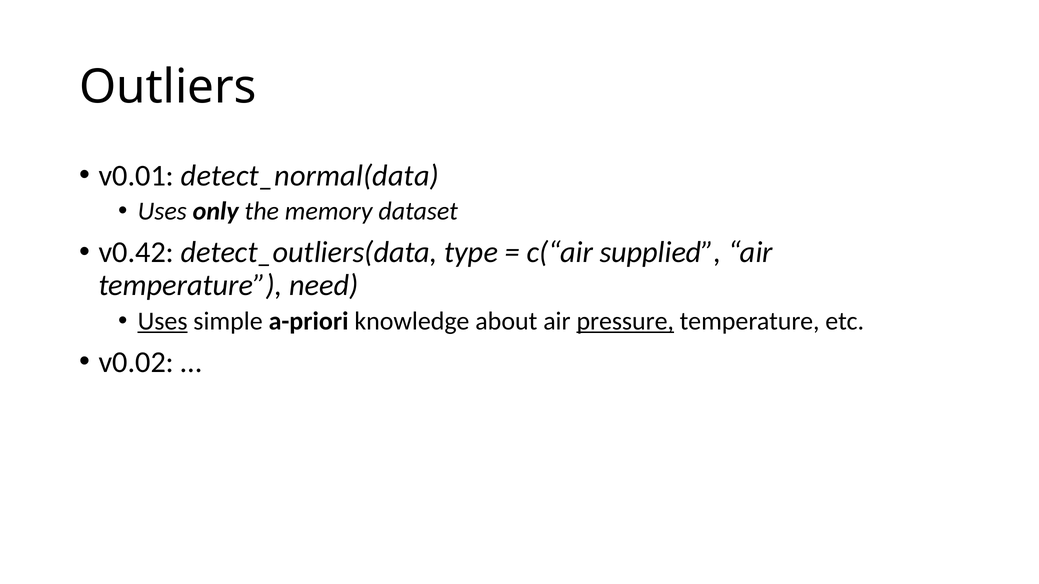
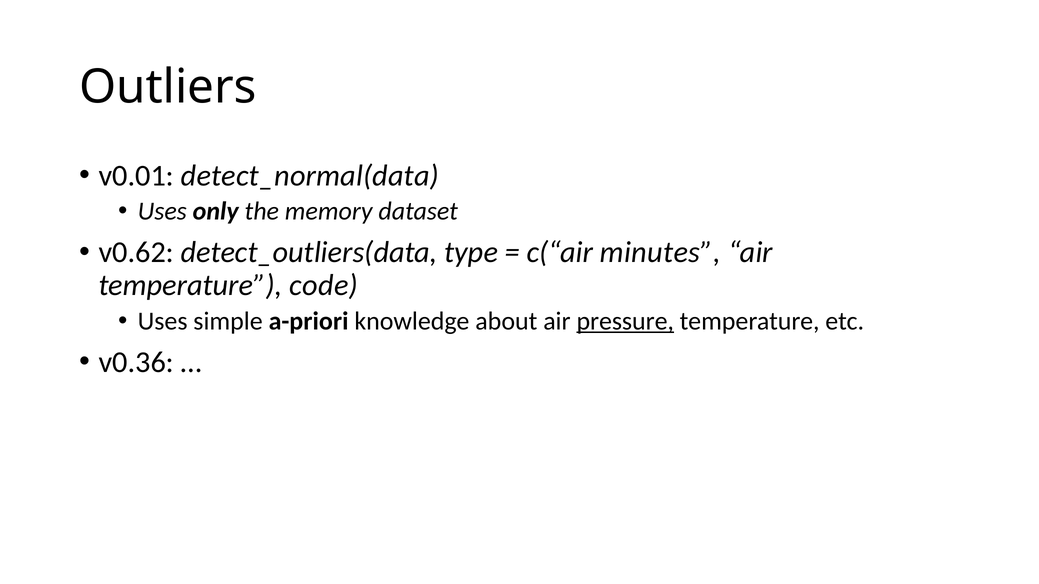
v0.42: v0.42 -> v0.62
supplied: supplied -> minutes
need: need -> code
Uses at (163, 321) underline: present -> none
v0.02: v0.02 -> v0.36
